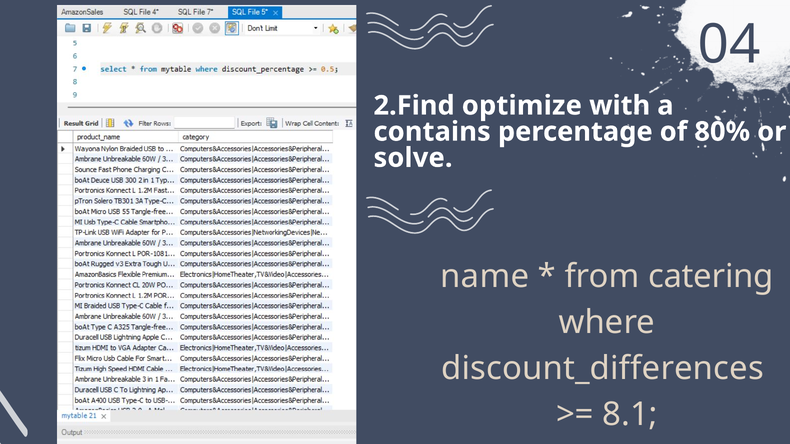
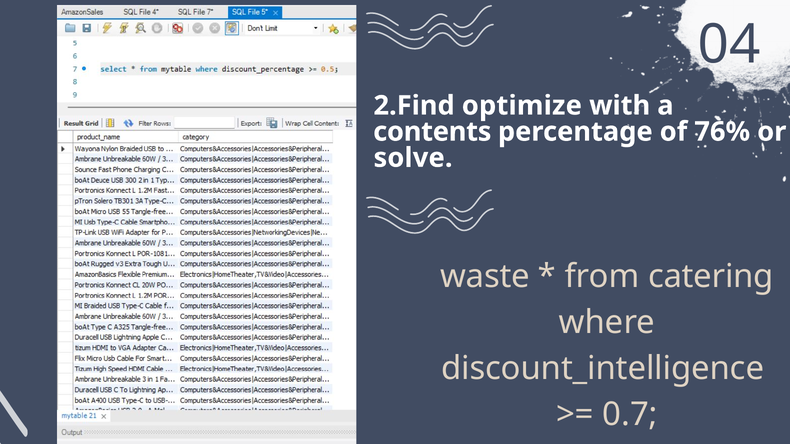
contains: contains -> contents
80%: 80% -> 76%
name: name -> waste
discount_differences: discount_differences -> discount_intelligence
8.1: 8.1 -> 0.7
